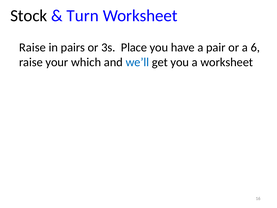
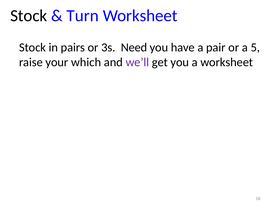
Raise at (32, 47): Raise -> Stock
Place: Place -> Need
6: 6 -> 5
we’ll colour: blue -> purple
